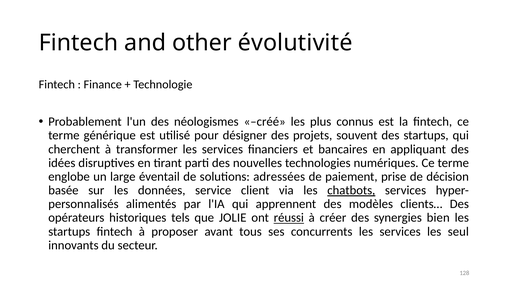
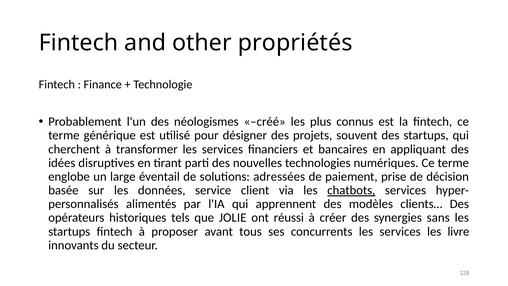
évolutivité: évolutivité -> propriétés
réussi underline: present -> none
bien: bien -> sans
seul: seul -> livre
